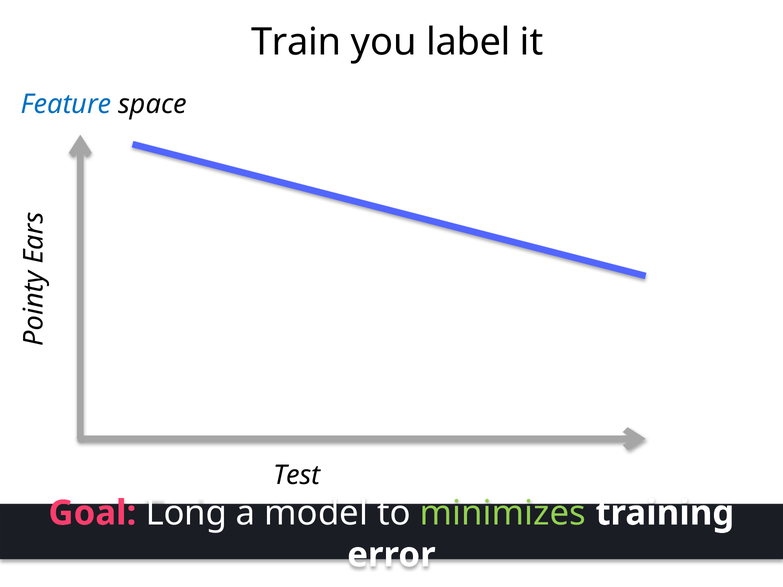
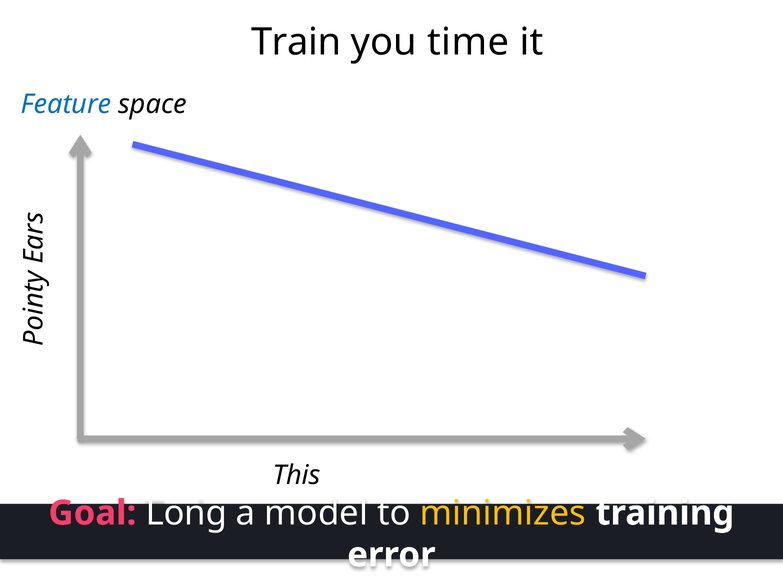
label: label -> time
Test: Test -> This
minimizes colour: light green -> yellow
